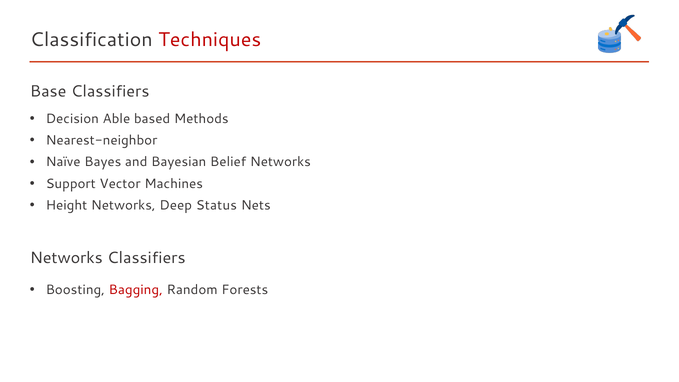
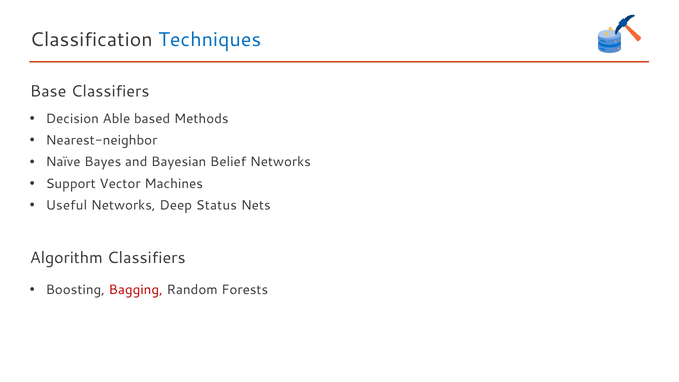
Techniques colour: red -> blue
Height: Height -> Useful
Networks at (66, 258): Networks -> Algorithm
